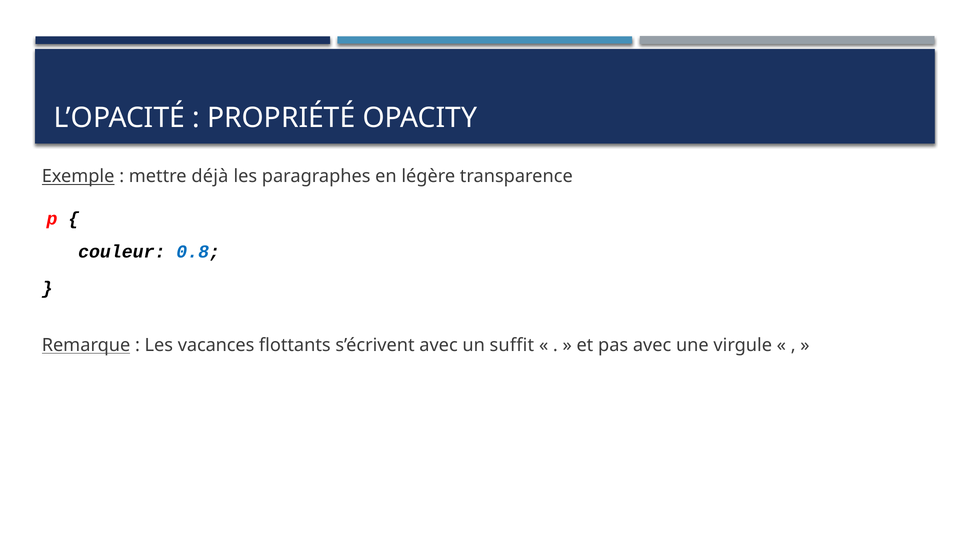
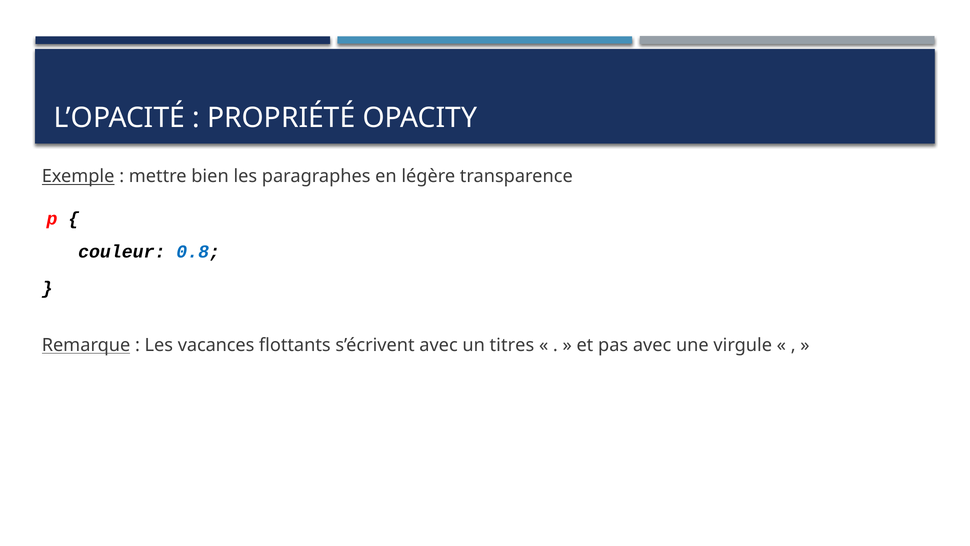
déjà: déjà -> bien
suffit: suffit -> titres
